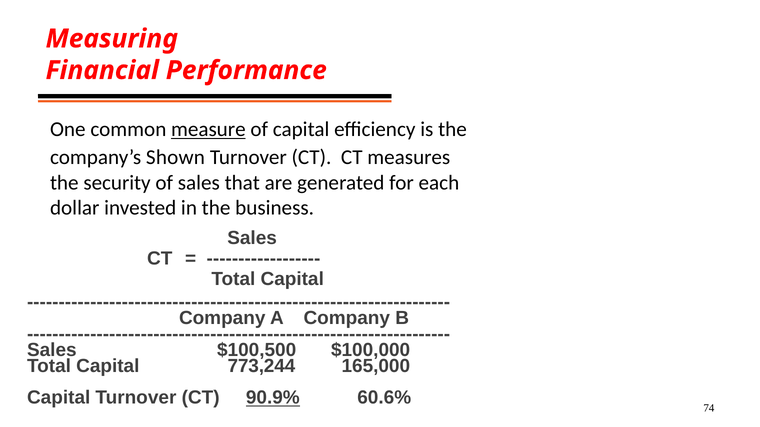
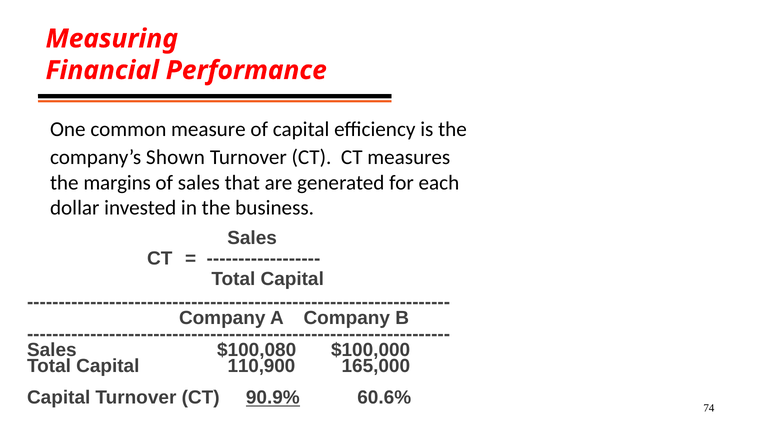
measure underline: present -> none
security: security -> margins
$100,500: $100,500 -> $100,080
773,244: 773,244 -> 110,900
